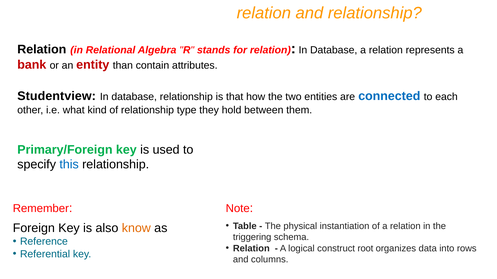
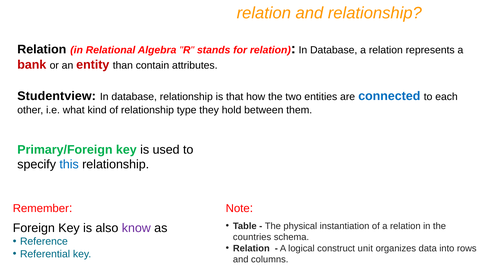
know colour: orange -> purple
triggering: triggering -> countries
root: root -> unit
